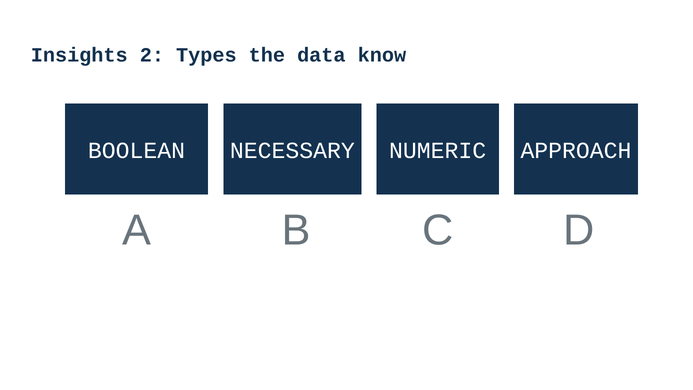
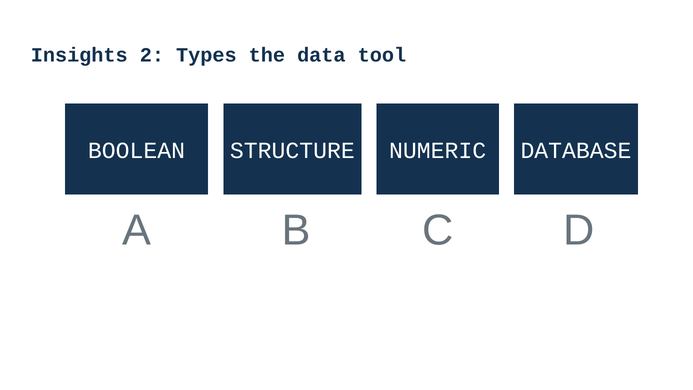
know: know -> tool
NECESSARY: NECESSARY -> STRUCTURE
APPROACH: APPROACH -> DATABASE
